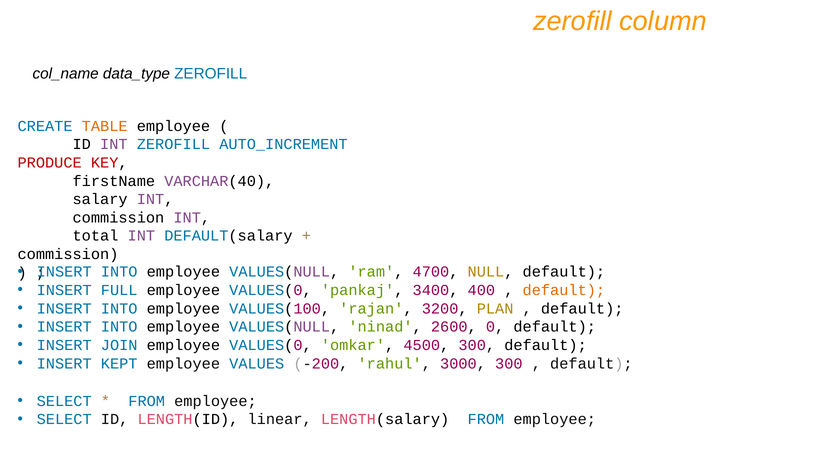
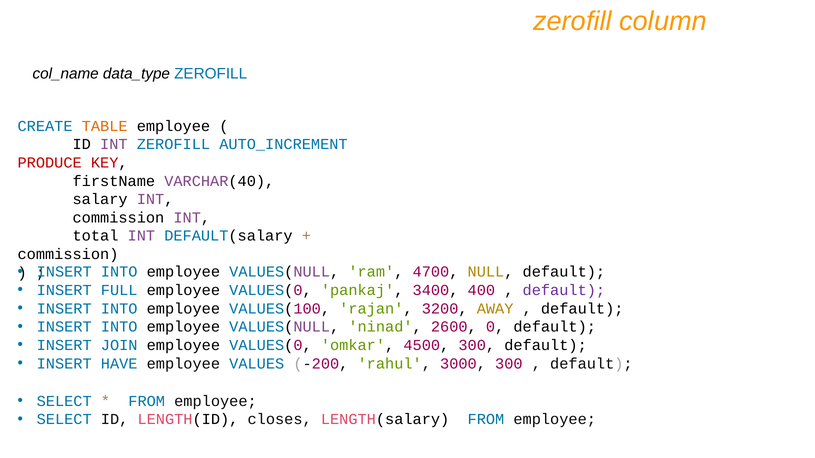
default at (564, 290) colour: orange -> purple
PLAN: PLAN -> AWAY
KEPT: KEPT -> HAVE
linear: linear -> closes
